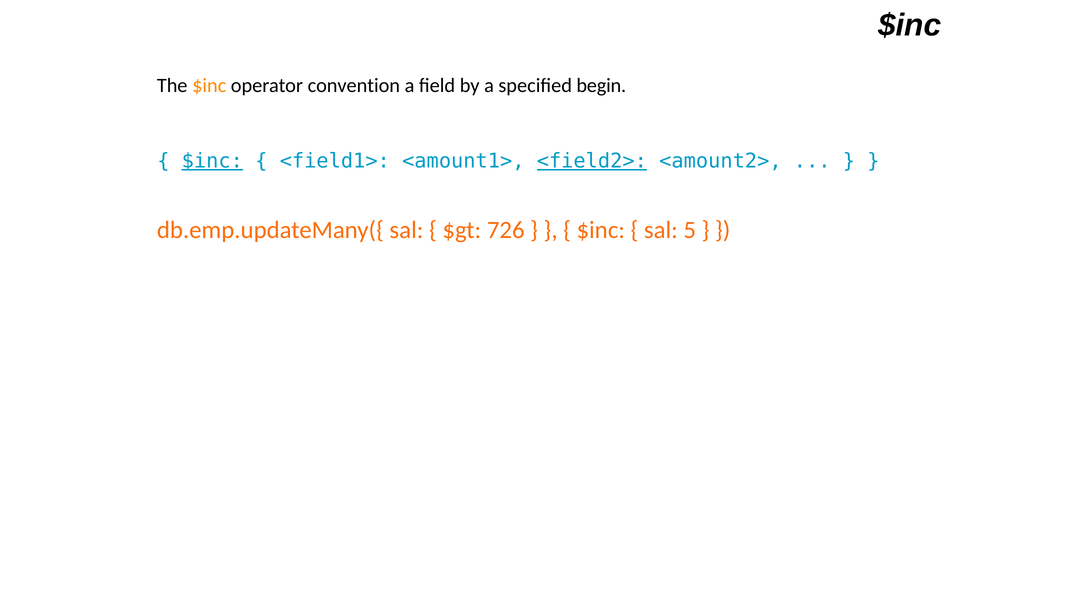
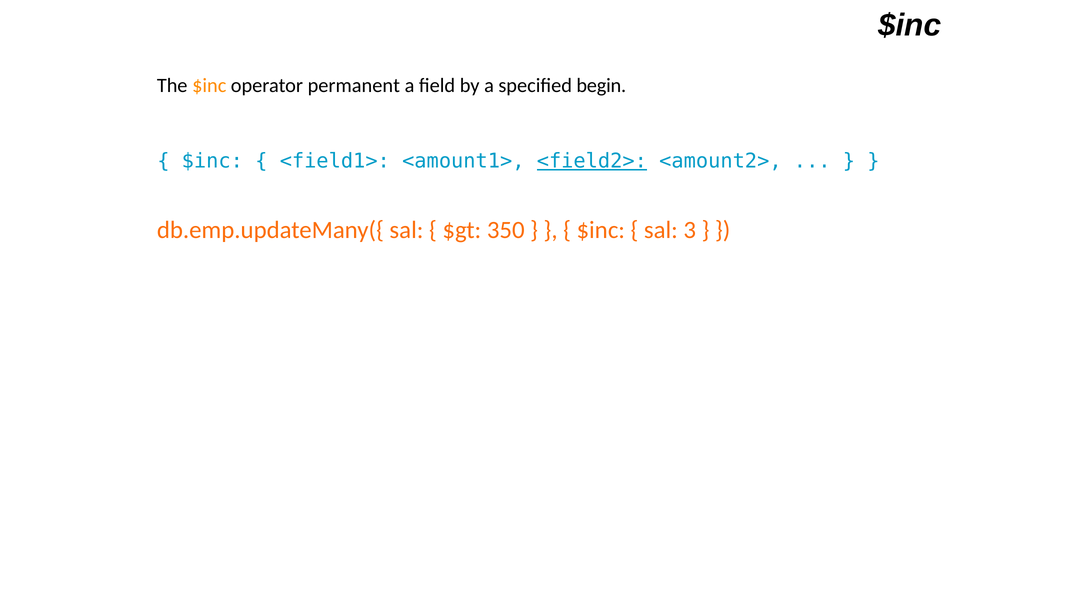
convention: convention -> permanent
$inc at (212, 161) underline: present -> none
726: 726 -> 350
5: 5 -> 3
